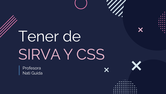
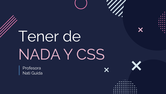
SIRVA: SIRVA -> NADA
